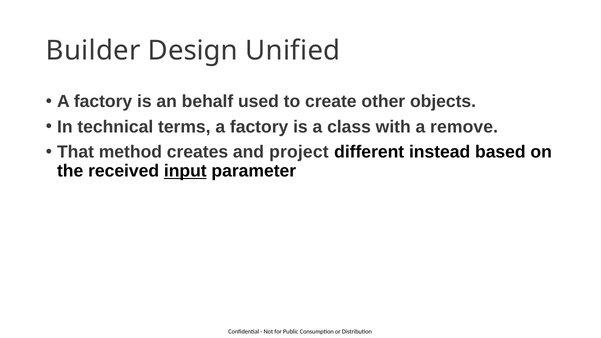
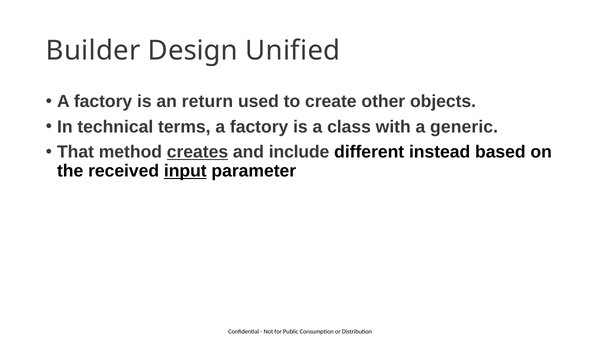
behalf: behalf -> return
remove: remove -> generic
creates underline: none -> present
project: project -> include
